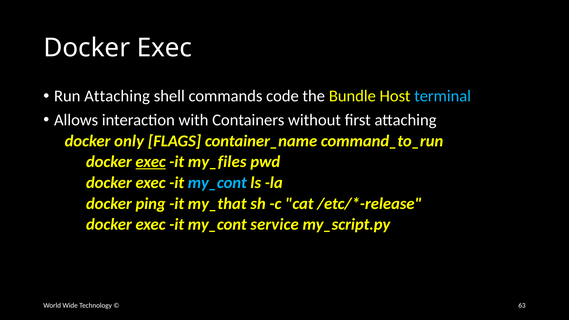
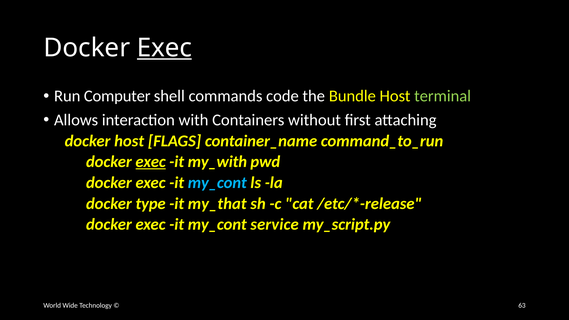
Exec at (164, 48) underline: none -> present
Run Attaching: Attaching -> Computer
terminal colour: light blue -> light green
docker only: only -> host
my_files: my_files -> my_with
ping: ping -> type
